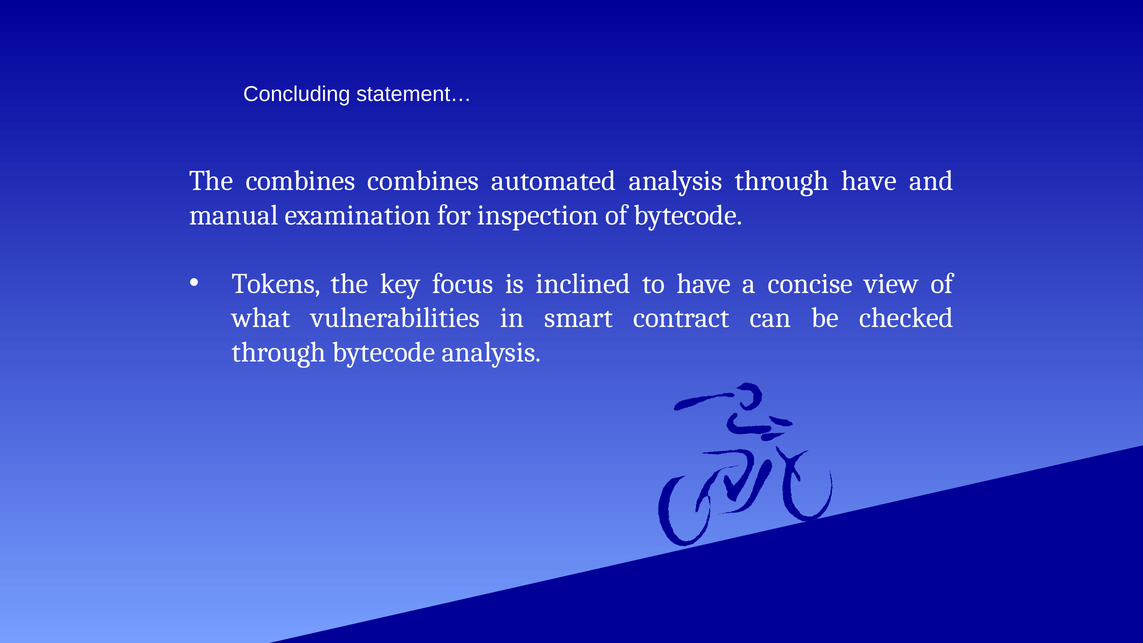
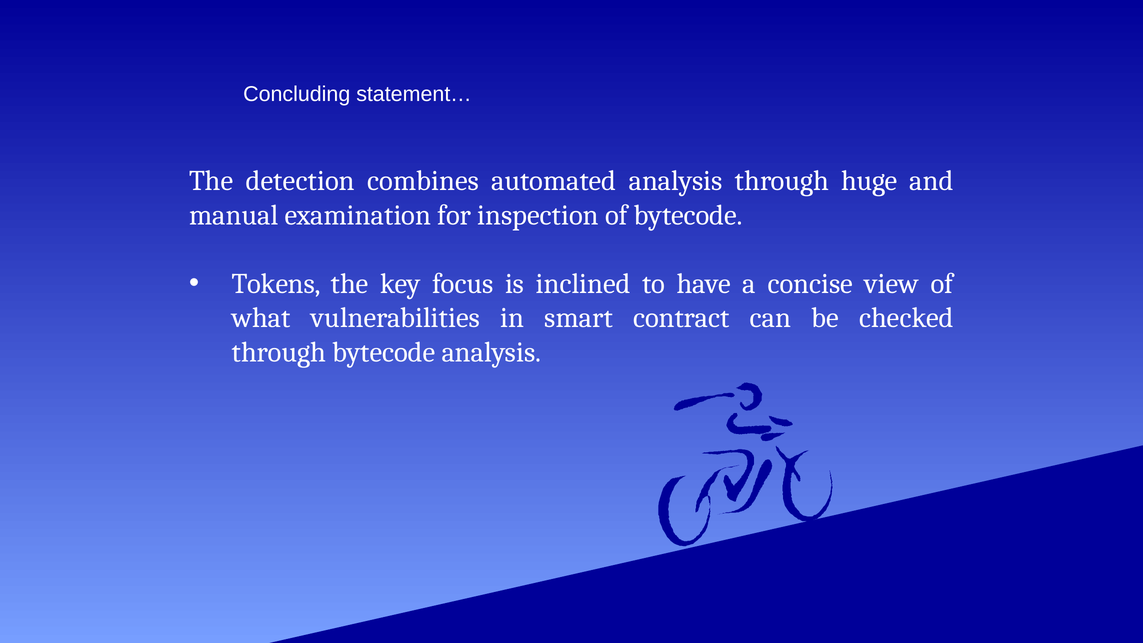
The combines: combines -> detection
through have: have -> huge
